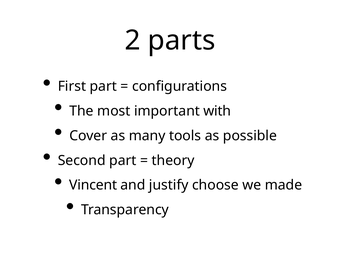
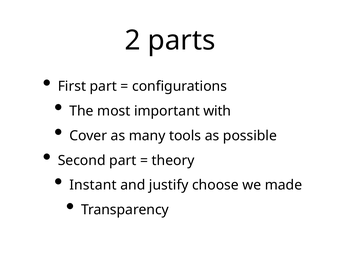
Vincent: Vincent -> Instant
